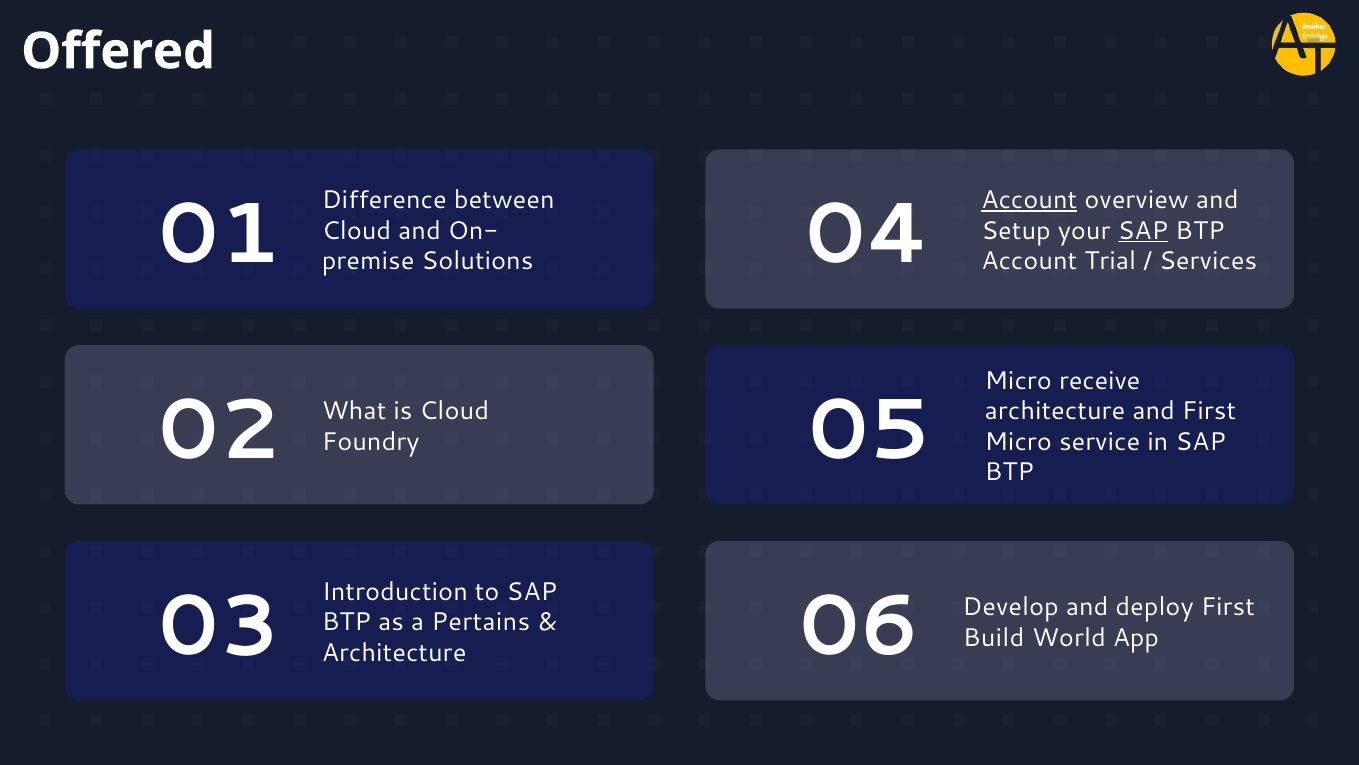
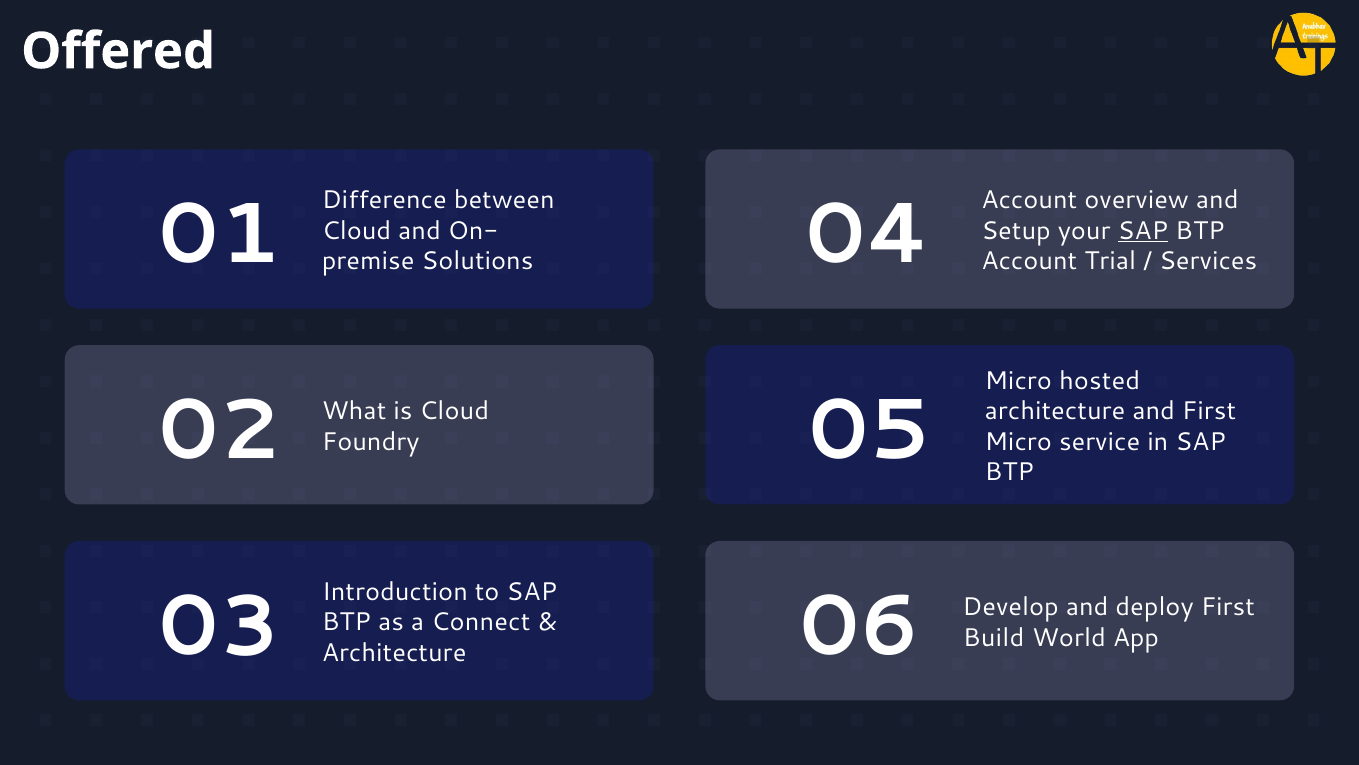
Account at (1029, 200) underline: present -> none
receive: receive -> hosted
Pertains: Pertains -> Connect
